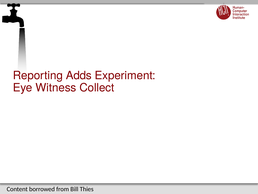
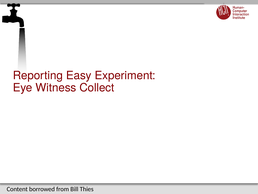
Adds: Adds -> Easy
